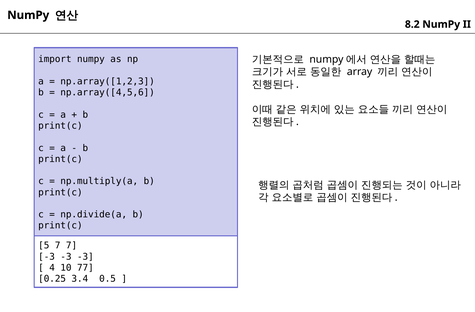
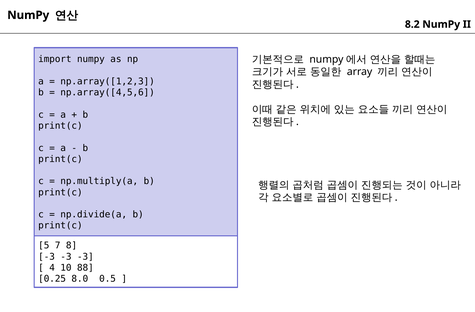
7 7: 7 -> 8
77: 77 -> 88
3.4: 3.4 -> 8.0
